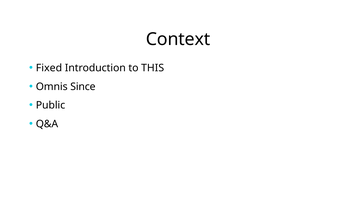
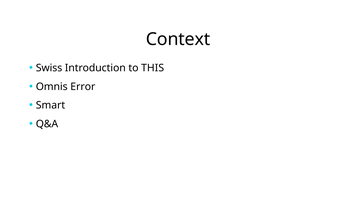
Fixed: Fixed -> Swiss
Since: Since -> Error
Public: Public -> Smart
